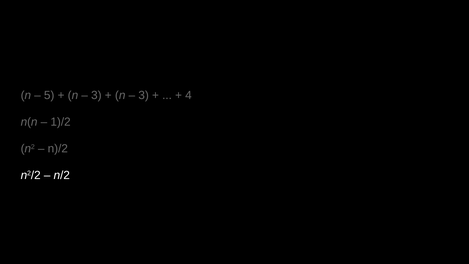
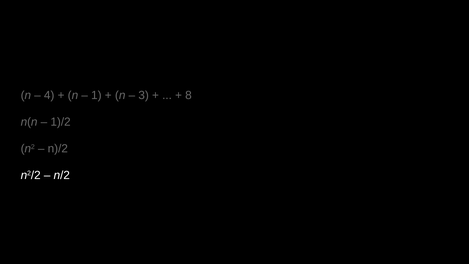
5: 5 -> 4
3 at (96, 95): 3 -> 1
4: 4 -> 8
